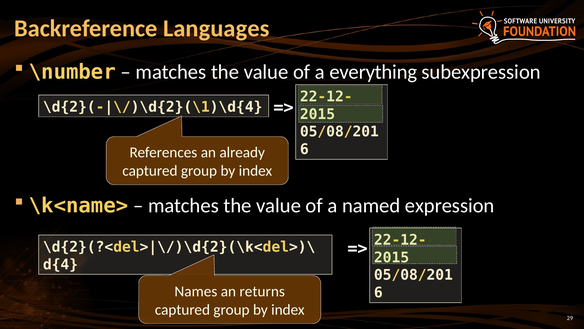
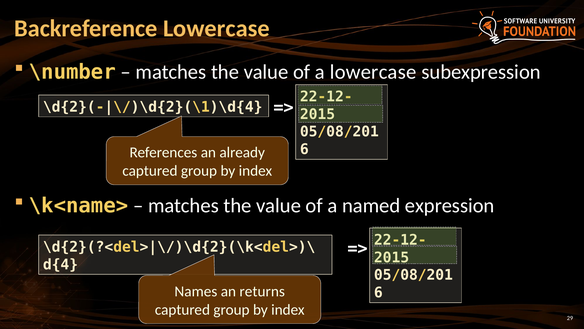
Backreference Languages: Languages -> Lowercase
a everything: everything -> lowercase
